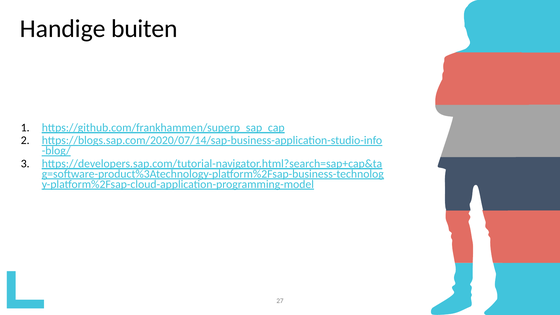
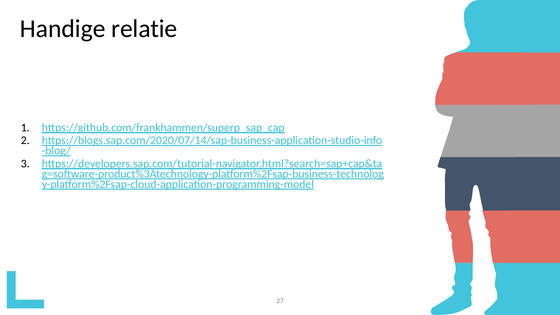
buiten: buiten -> relatie
